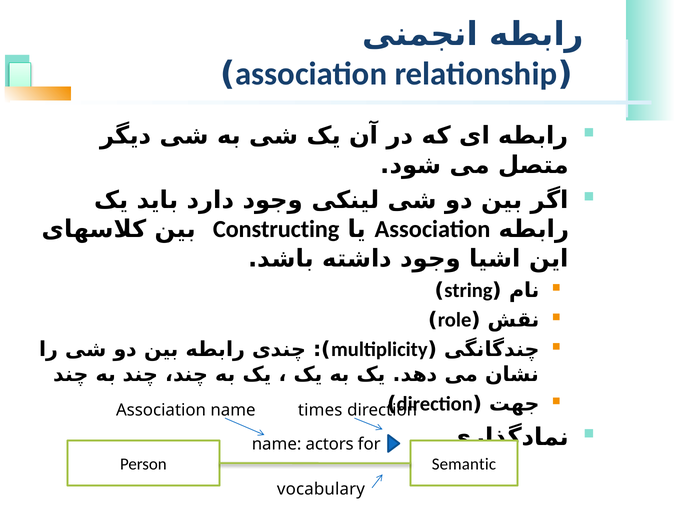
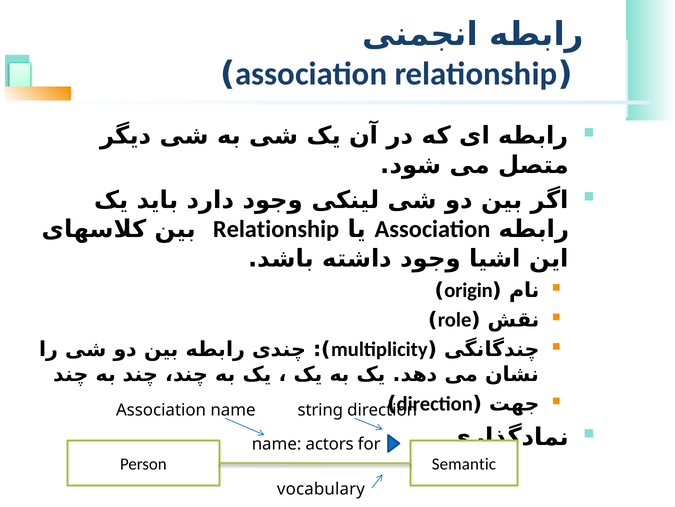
Constructing at (276, 229): Constructing -> Relationship
string: string -> origin
times: times -> string
